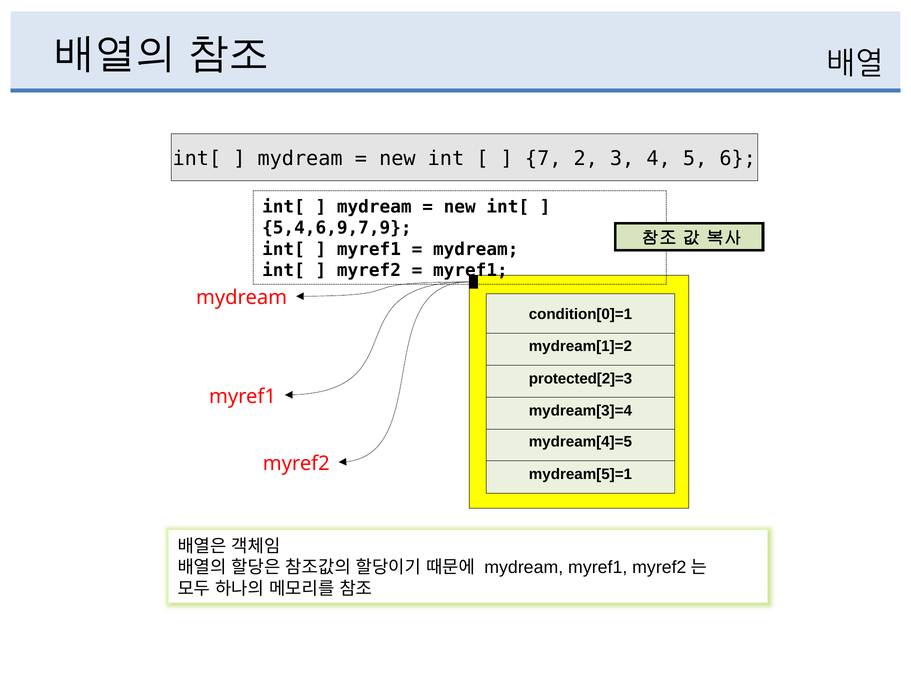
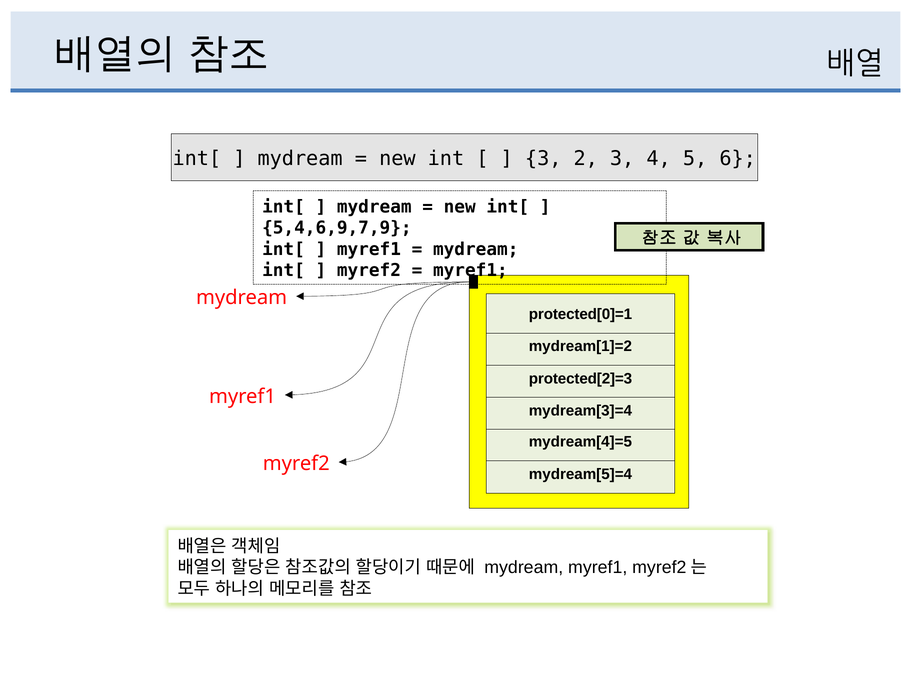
7 at (543, 158): 7 -> 3
condition[0]=1: condition[0]=1 -> protected[0]=1
mydream[5]=1: mydream[5]=1 -> mydream[5]=4
